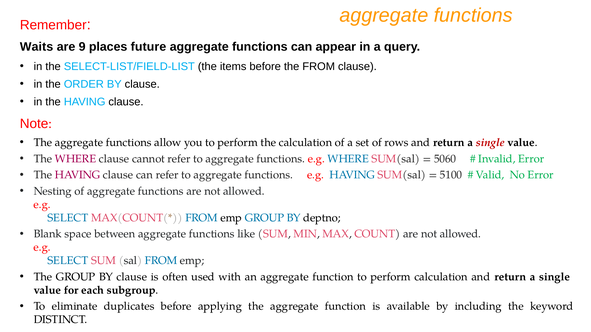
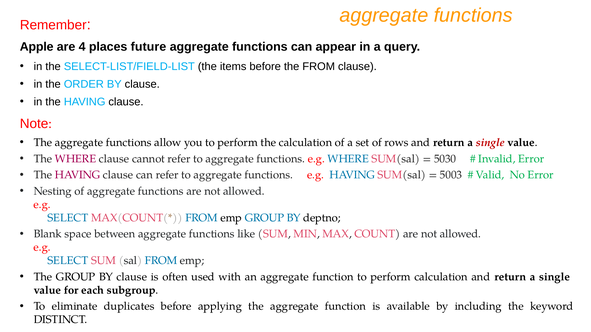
Waits: Waits -> Apple
9: 9 -> 4
5060: 5060 -> 5030
5100: 5100 -> 5003
